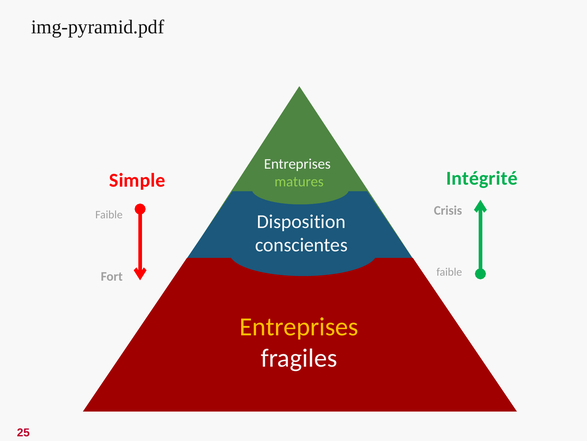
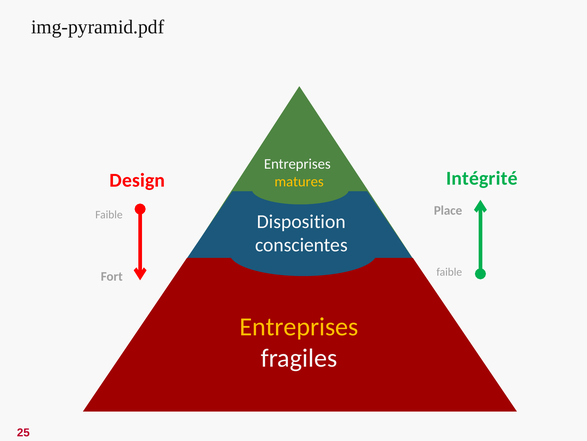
Simple: Simple -> Design
matures colour: light green -> yellow
Crisis: Crisis -> Place
